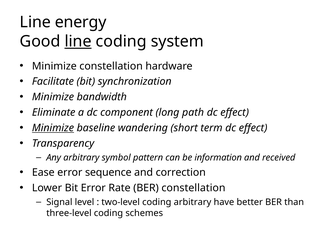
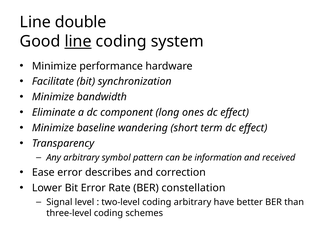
energy: energy -> double
Minimize constellation: constellation -> performance
path: path -> ones
Minimize at (53, 128) underline: present -> none
sequence: sequence -> describes
